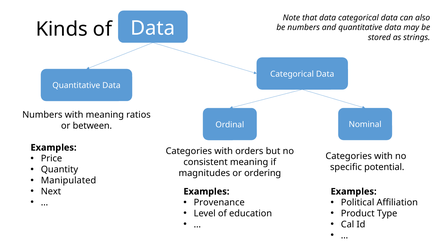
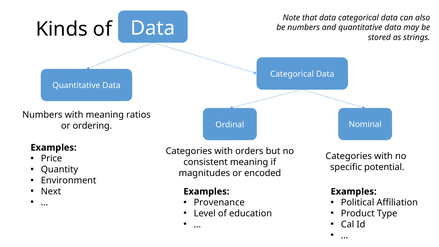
between: between -> ordering
ordering: ordering -> encoded
Manipulated: Manipulated -> Environment
